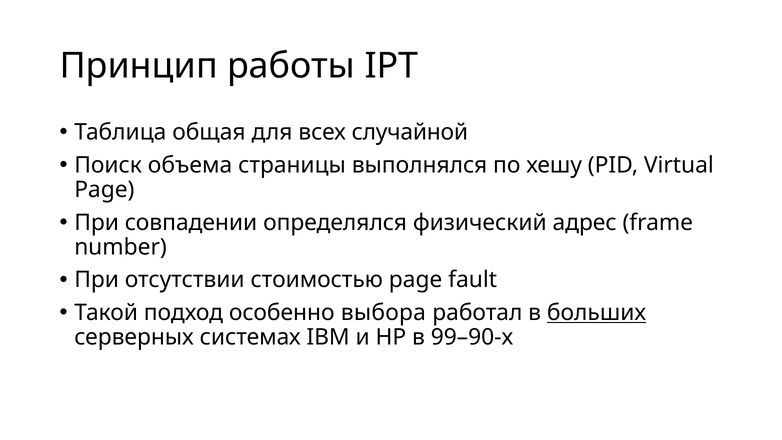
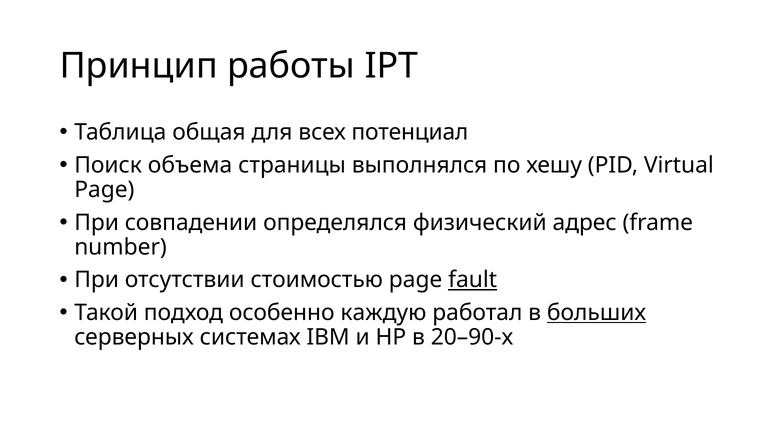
случайной: случайной -> потенциал
fault underline: none -> present
выбора: выбора -> каждую
99–90-х: 99–90-х -> 20–90-х
